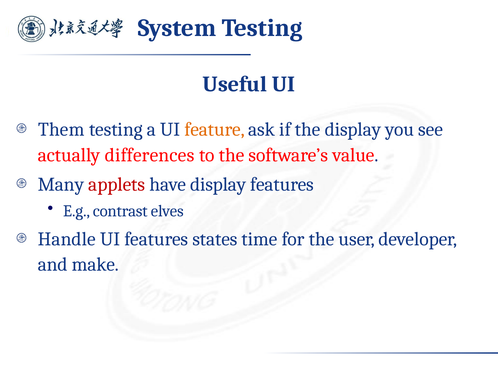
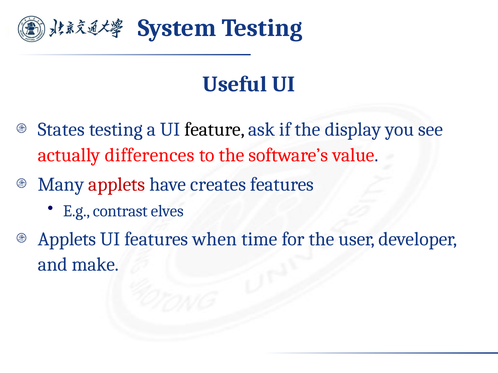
Them: Them -> States
feature colour: orange -> black
have display: display -> creates
Handle at (67, 239): Handle -> Applets
states: states -> when
